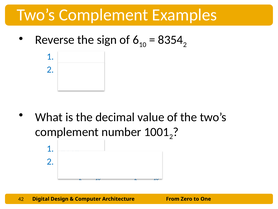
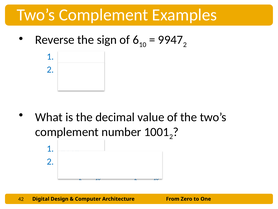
8354: 8354 -> 9947
